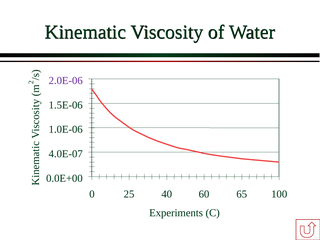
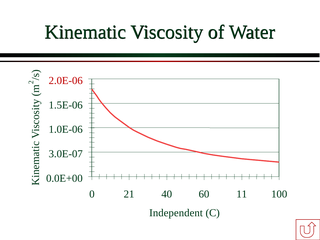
2.0E-06 colour: purple -> red
4.0E-07: 4.0E-07 -> 3.0E-07
25: 25 -> 21
65: 65 -> 11
Experiments: Experiments -> Independent
